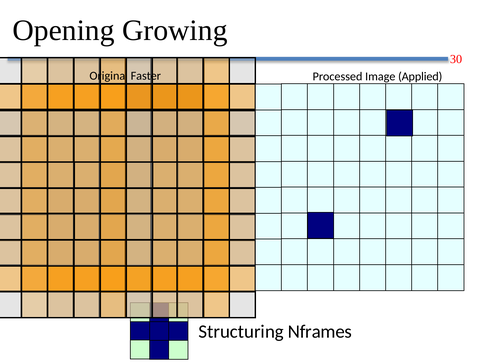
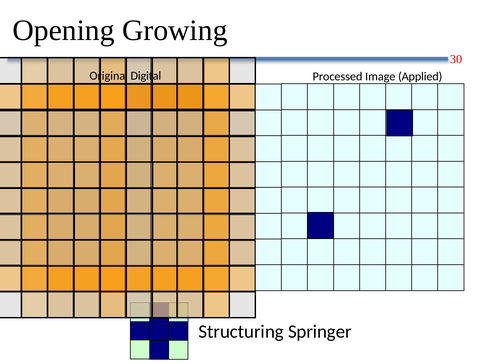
Faster: Faster -> Digital
Nframes: Nframes -> Springer
